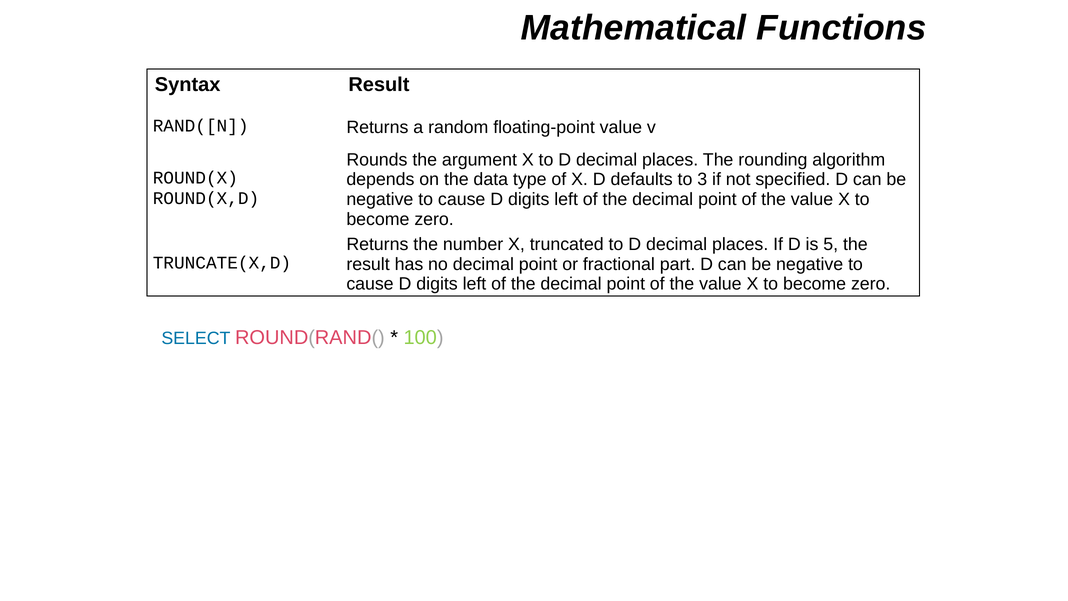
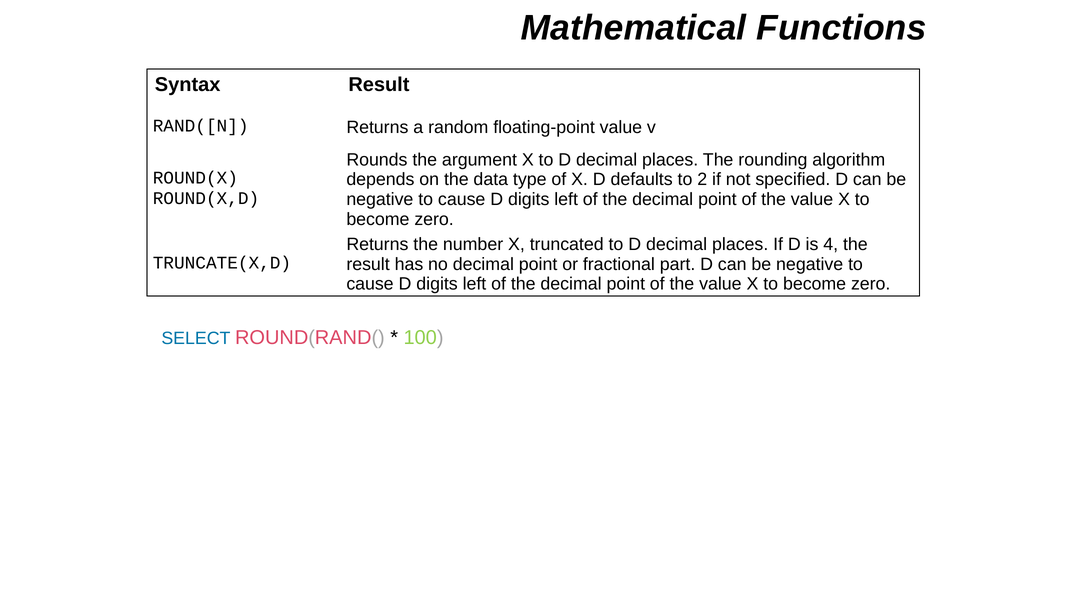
3: 3 -> 2
5: 5 -> 4
